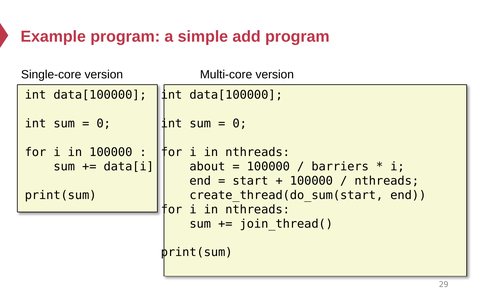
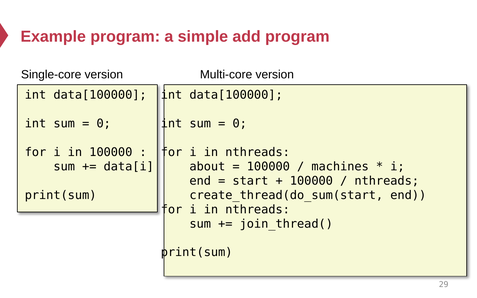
barriers: barriers -> machines
